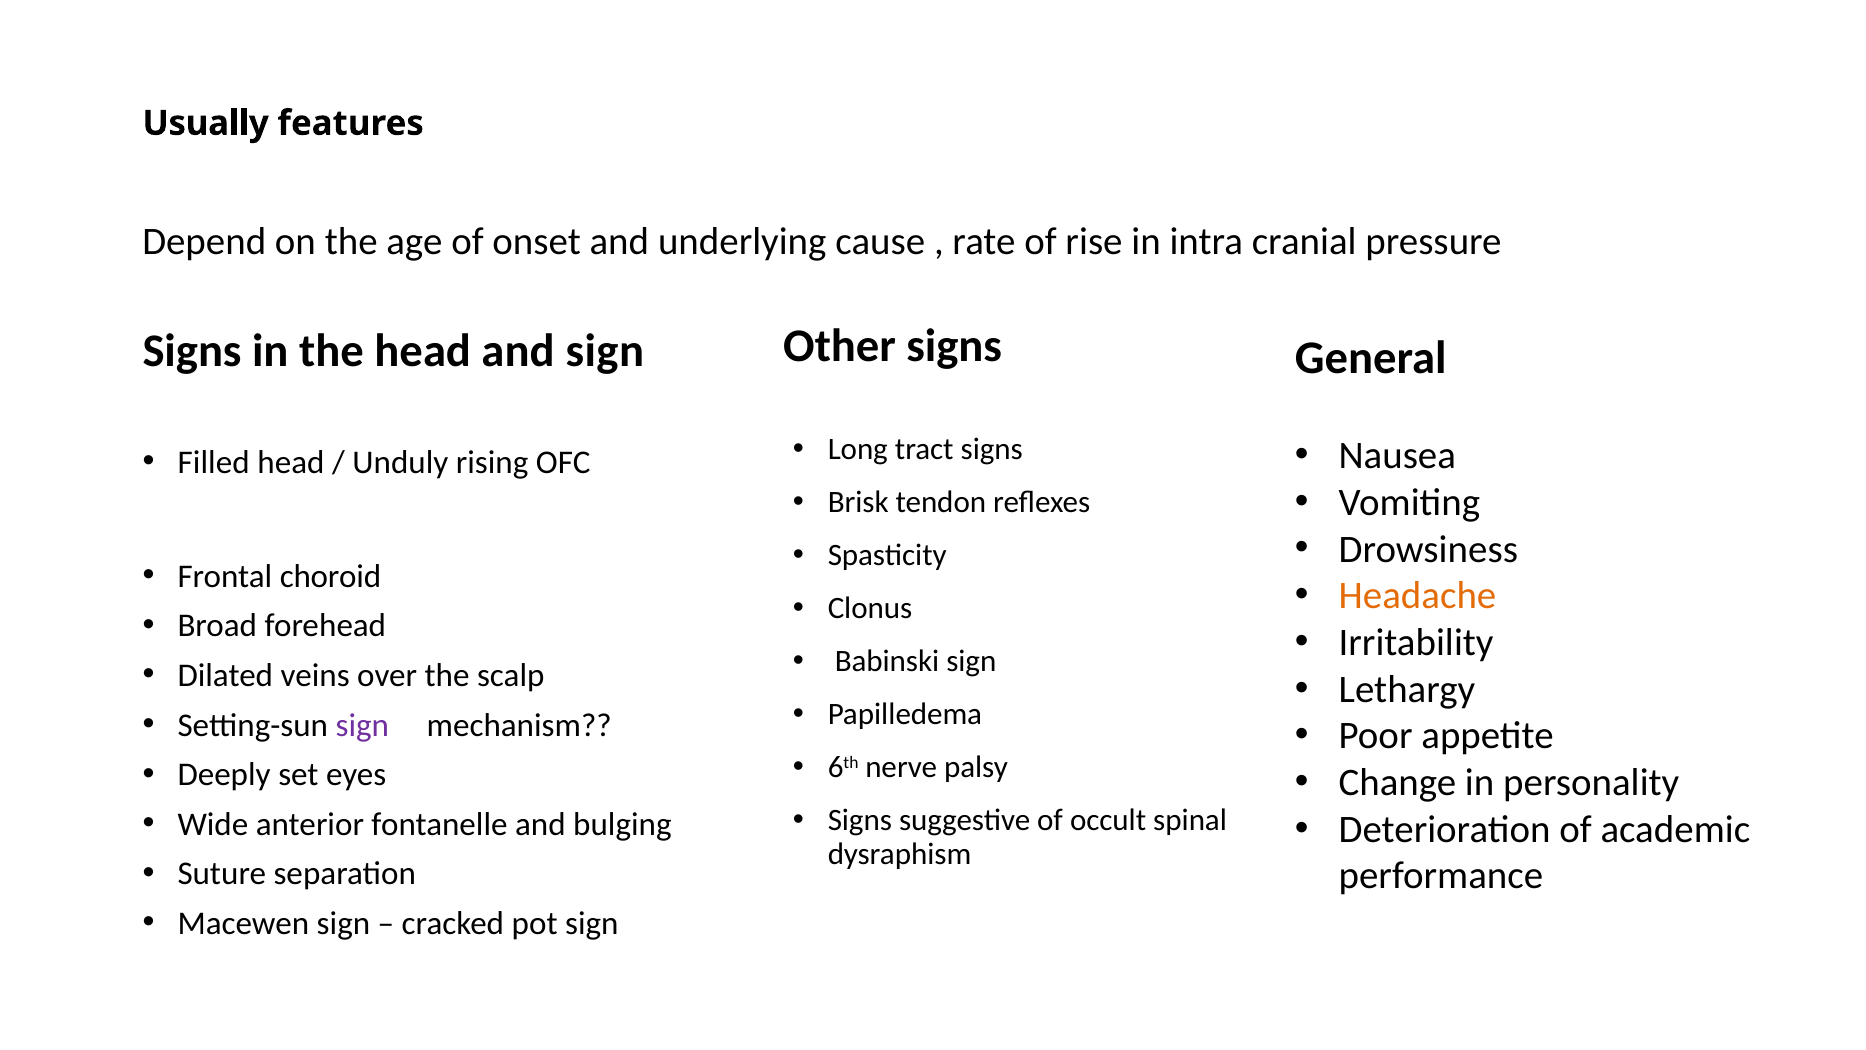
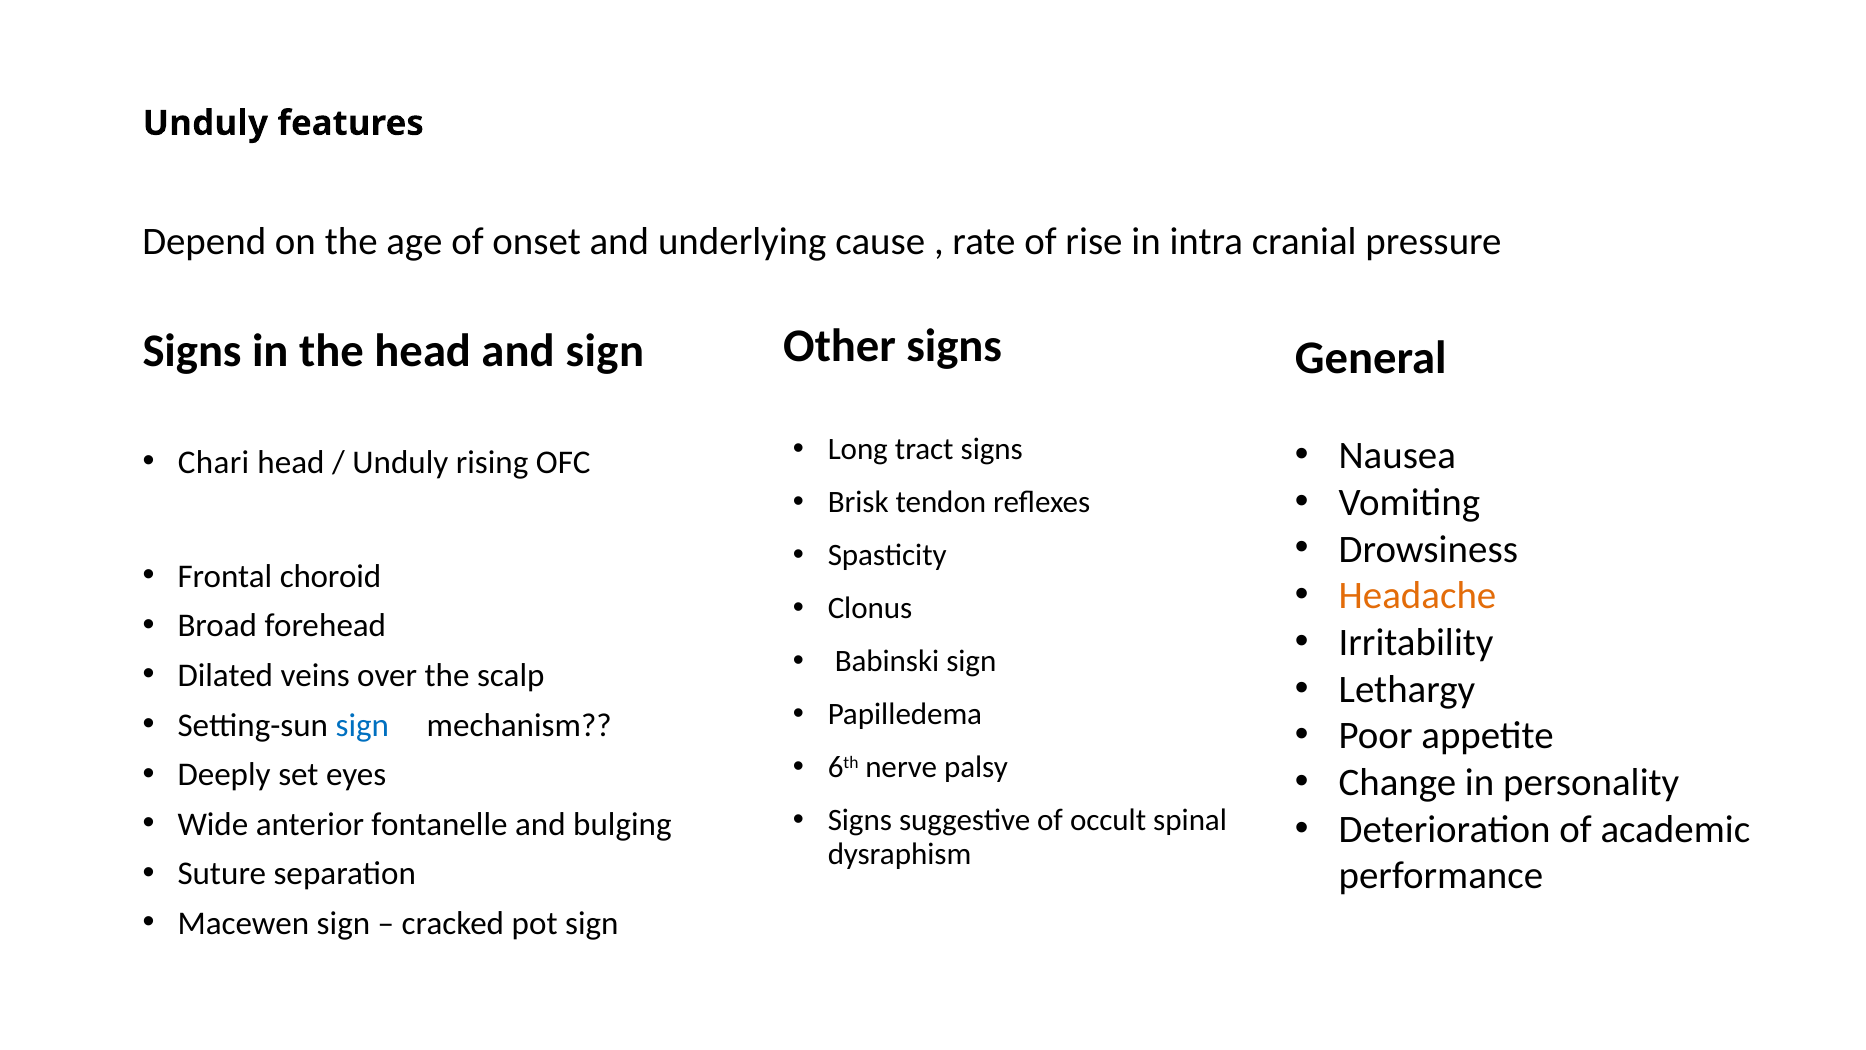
Usually at (206, 123): Usually -> Unduly
Filled: Filled -> Chari
sign at (362, 725) colour: purple -> blue
